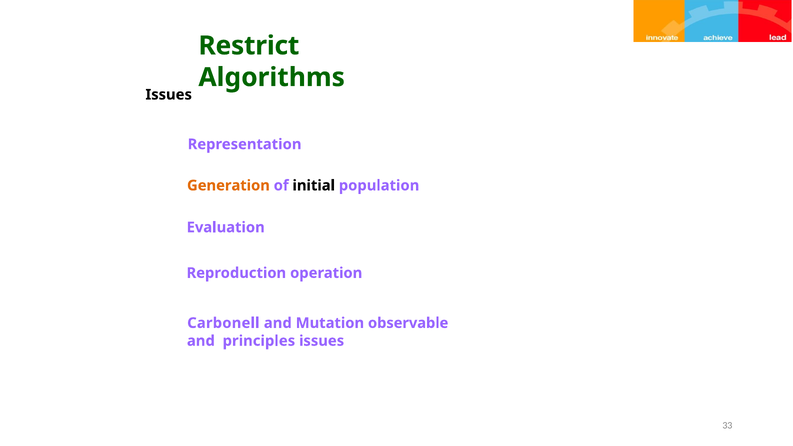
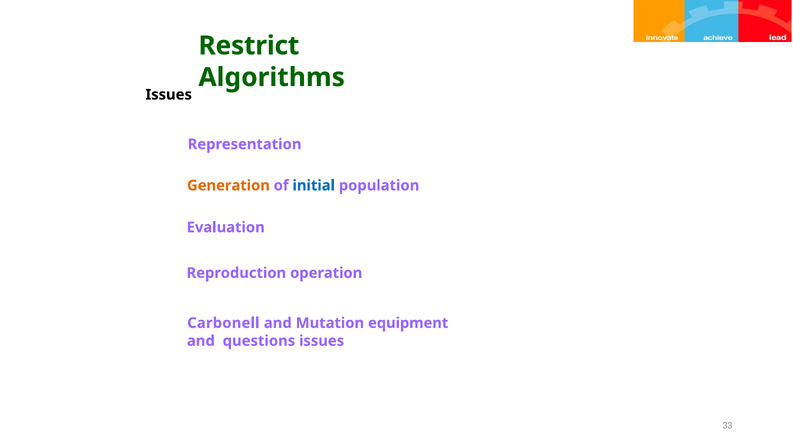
initial colour: black -> blue
observable: observable -> equipment
principles: principles -> questions
